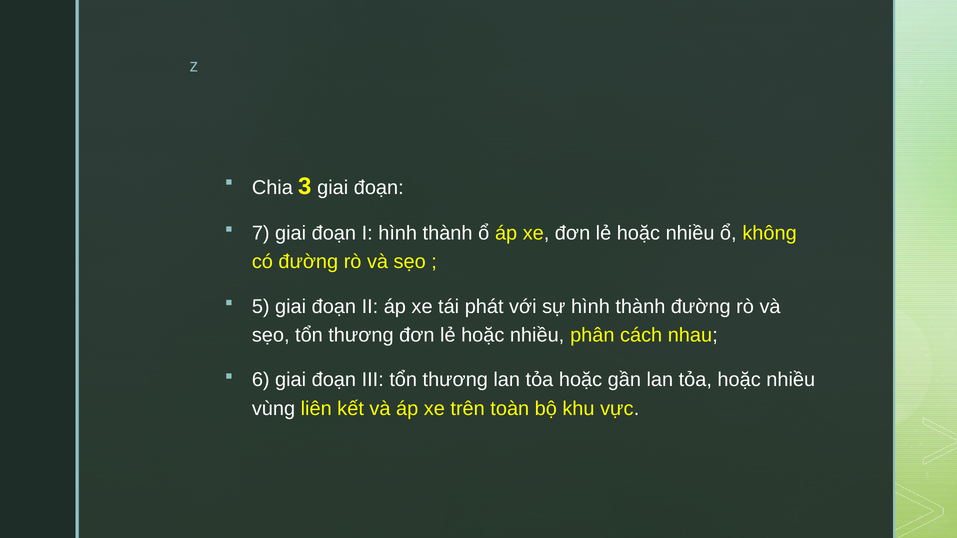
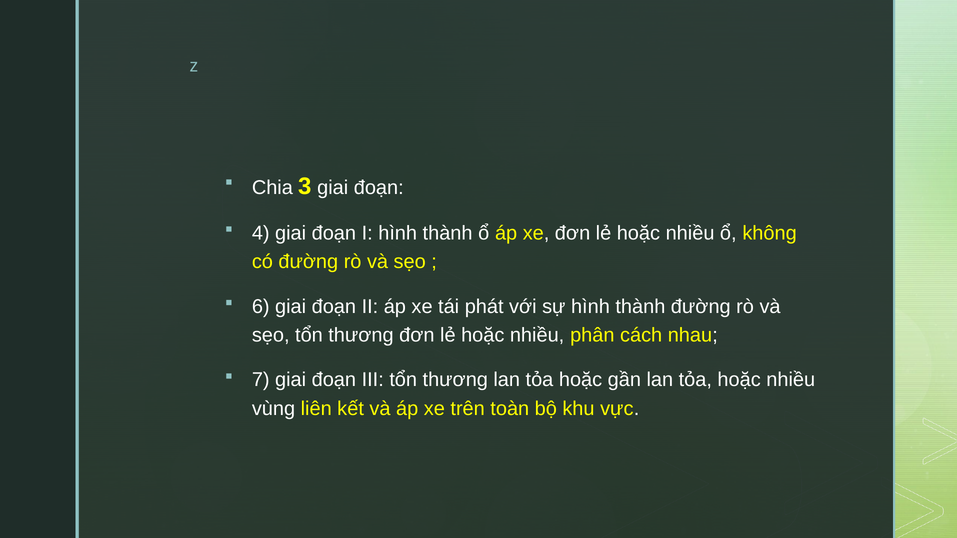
7: 7 -> 4
5: 5 -> 6
6: 6 -> 7
